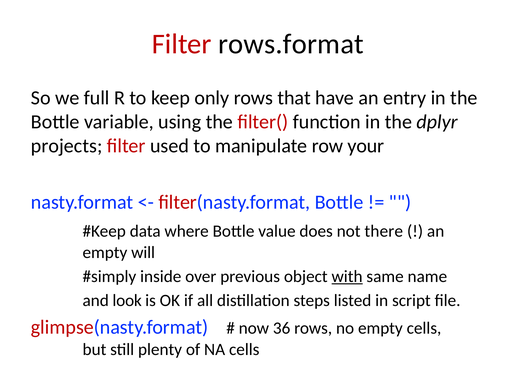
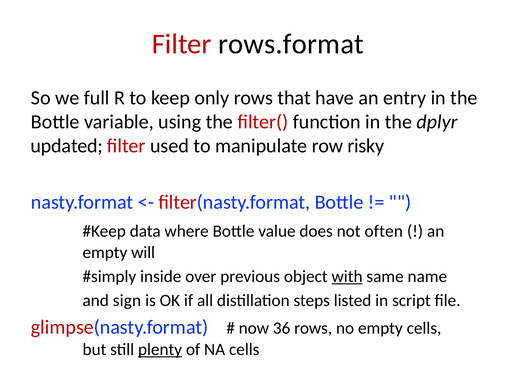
projects: projects -> updated
your: your -> risky
there: there -> often
look: look -> sign
plenty underline: none -> present
